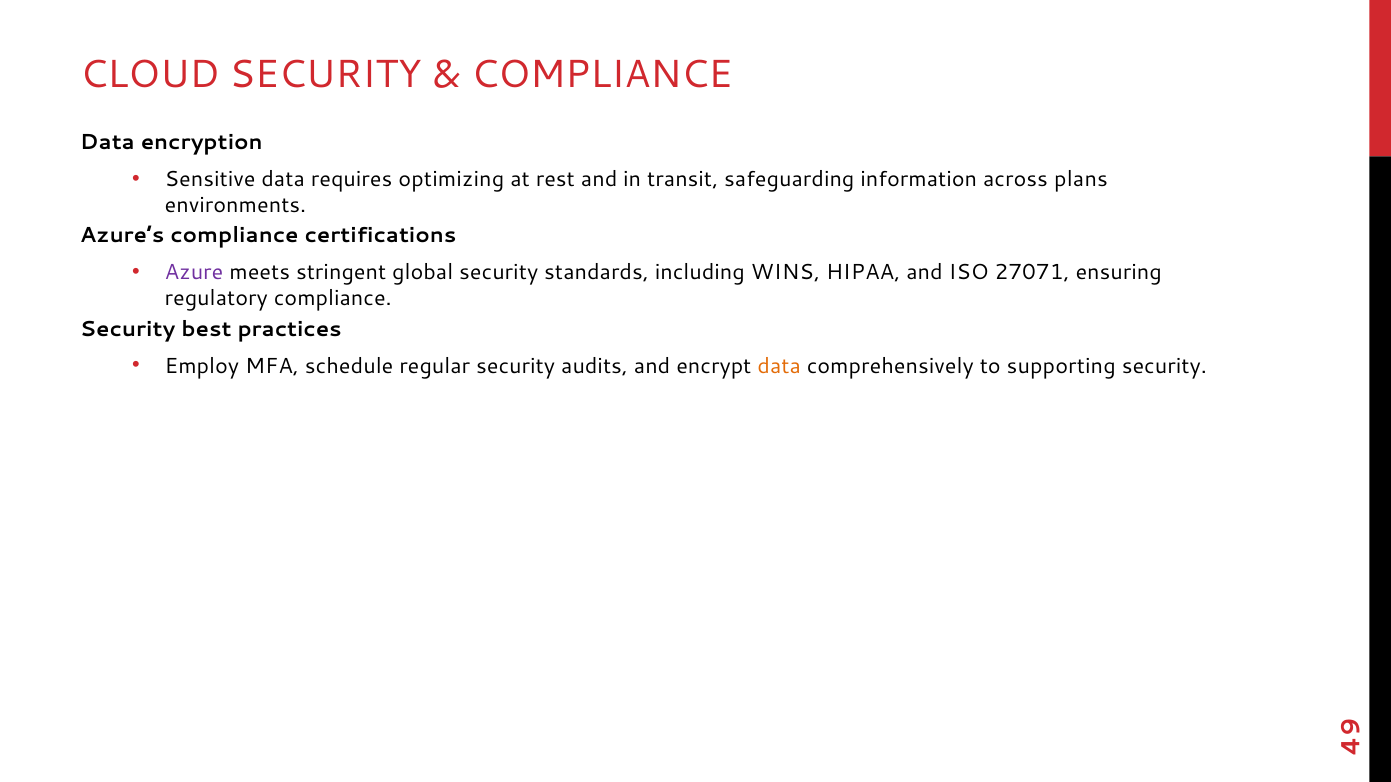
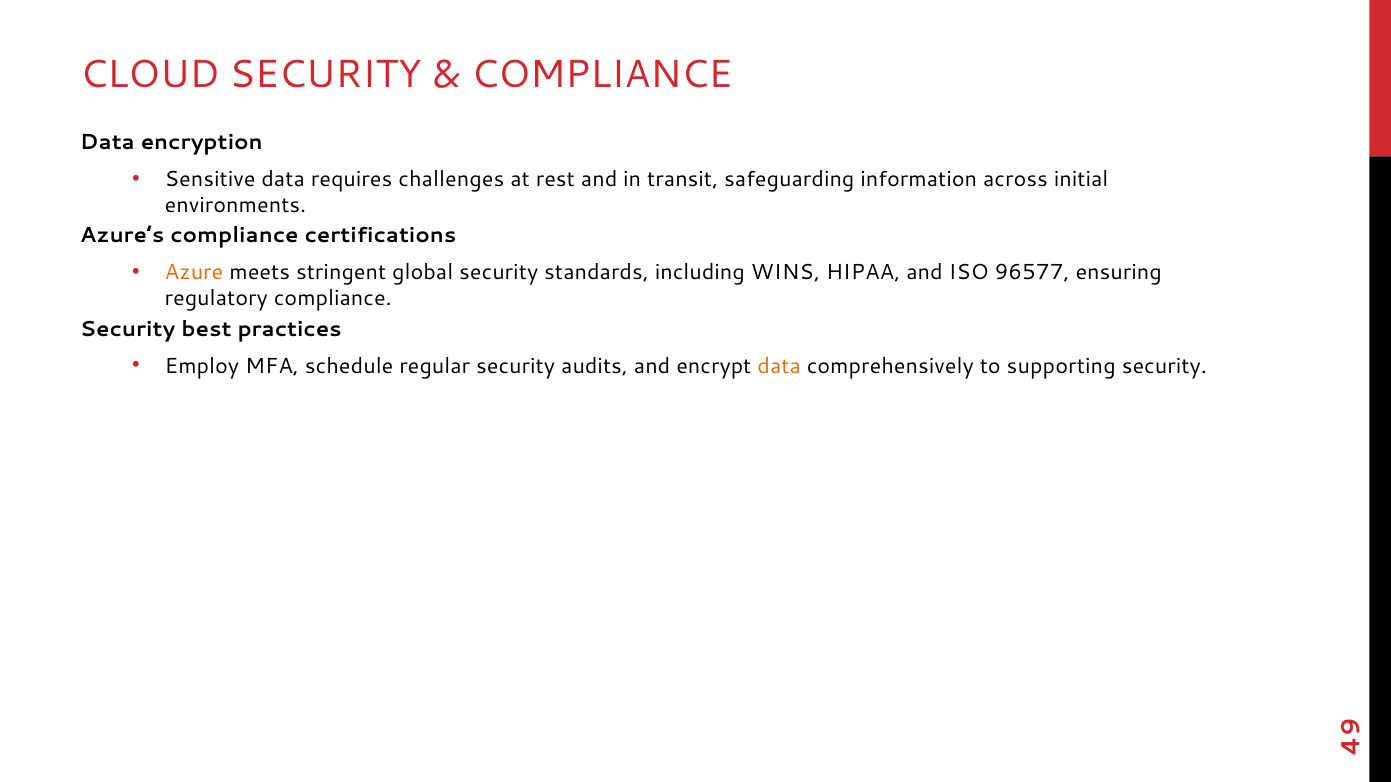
optimizing: optimizing -> challenges
plans: plans -> initial
Azure colour: purple -> orange
27071: 27071 -> 96577
